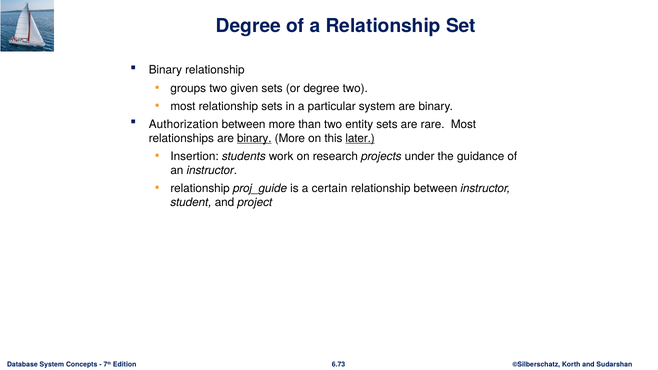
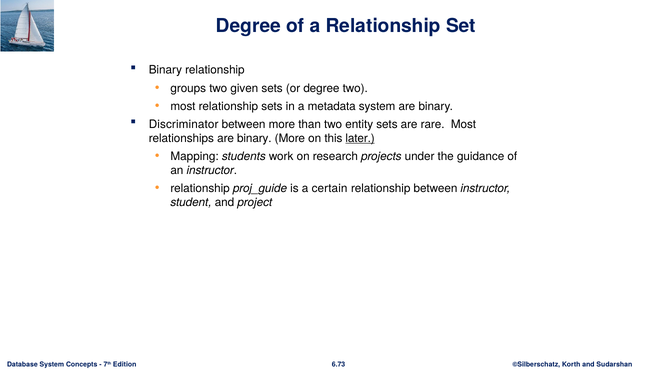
particular: particular -> metadata
Authorization: Authorization -> Discriminator
binary at (254, 138) underline: present -> none
Insertion: Insertion -> Mapping
